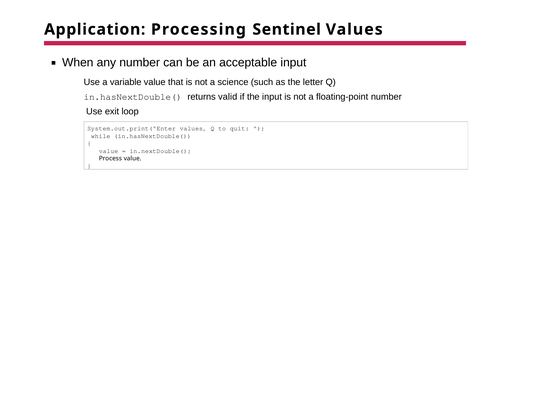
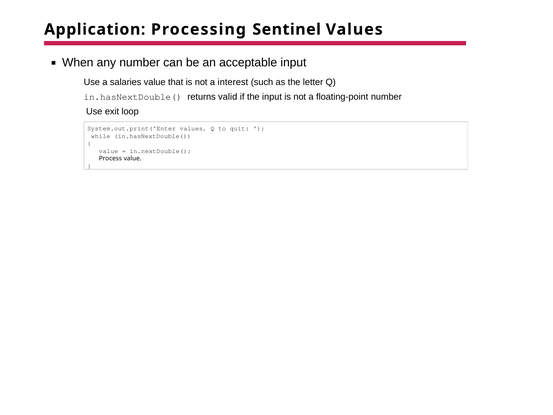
variable: variable -> salaries
science: science -> interest
